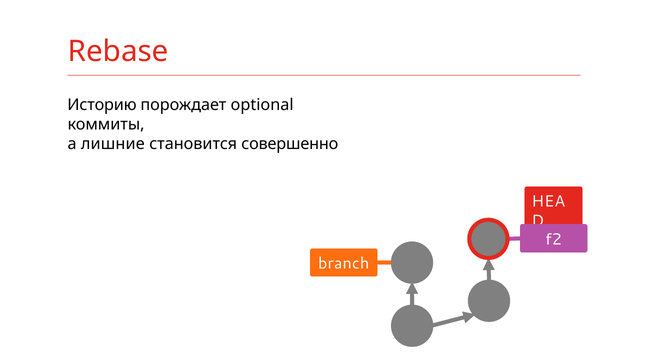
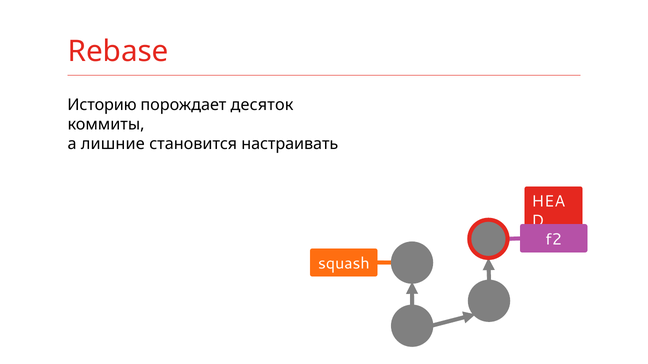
optional: optional -> десяток
совершенно: совершенно -> настраивать
branch: branch -> squash
